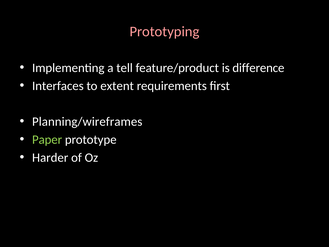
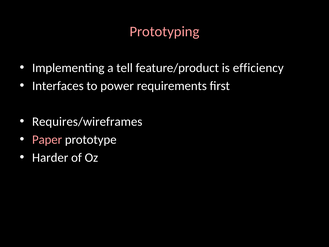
difference: difference -> efficiency
extent: extent -> power
Planning/wireframes: Planning/wireframes -> Requires/wireframes
Paper colour: light green -> pink
